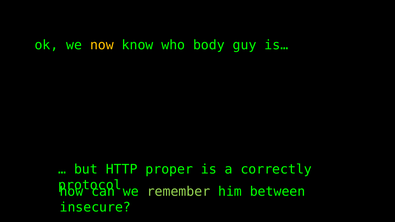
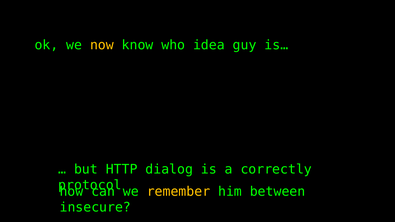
body: body -> idea
proper: proper -> dialog
remember colour: light green -> yellow
